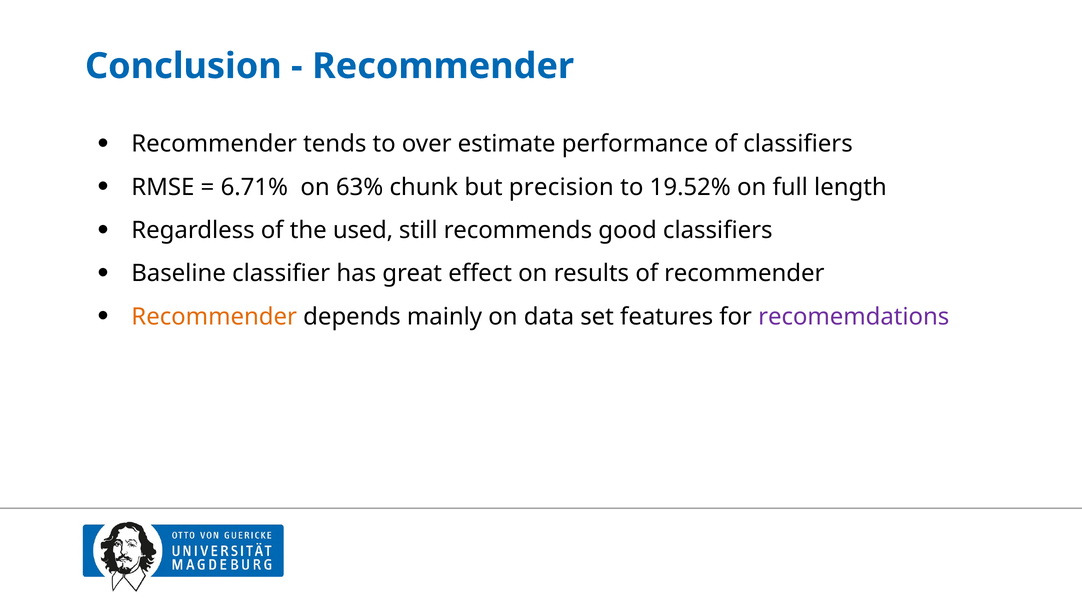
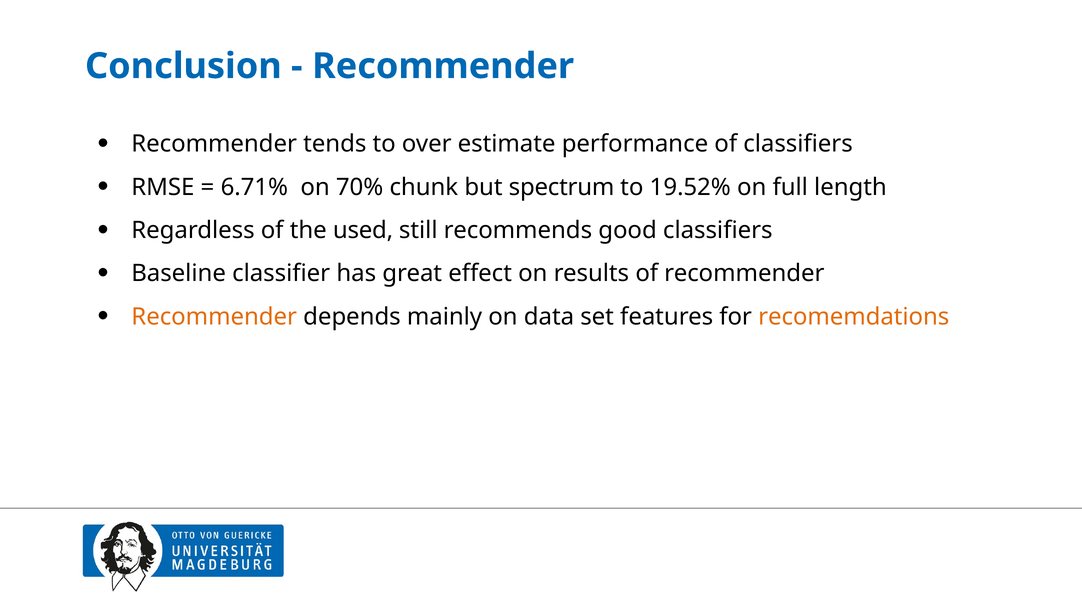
63%: 63% -> 70%
precision: precision -> spectrum
recomemdations colour: purple -> orange
